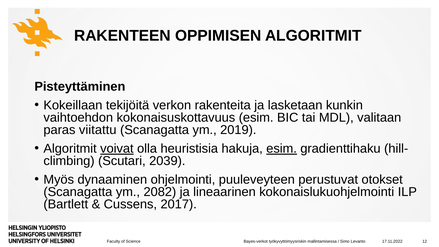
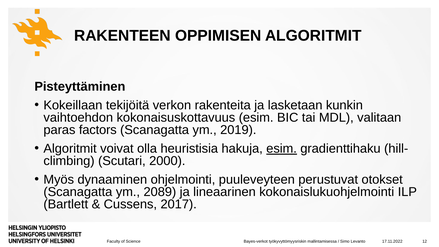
viitattu: viitattu -> factors
voivat underline: present -> none
2039: 2039 -> 2000
2082: 2082 -> 2089
